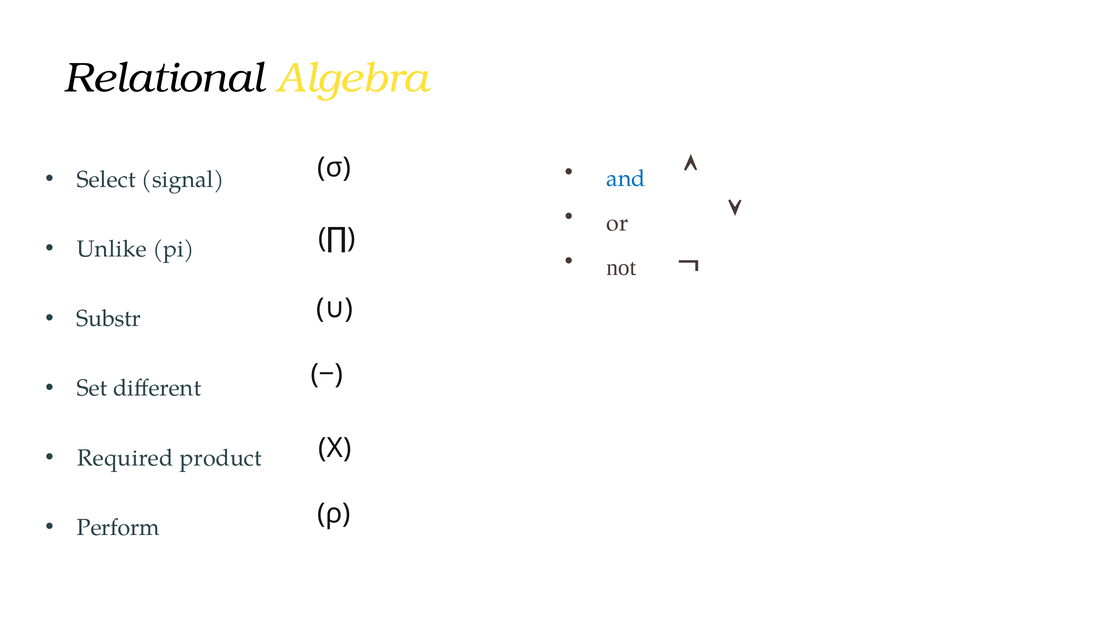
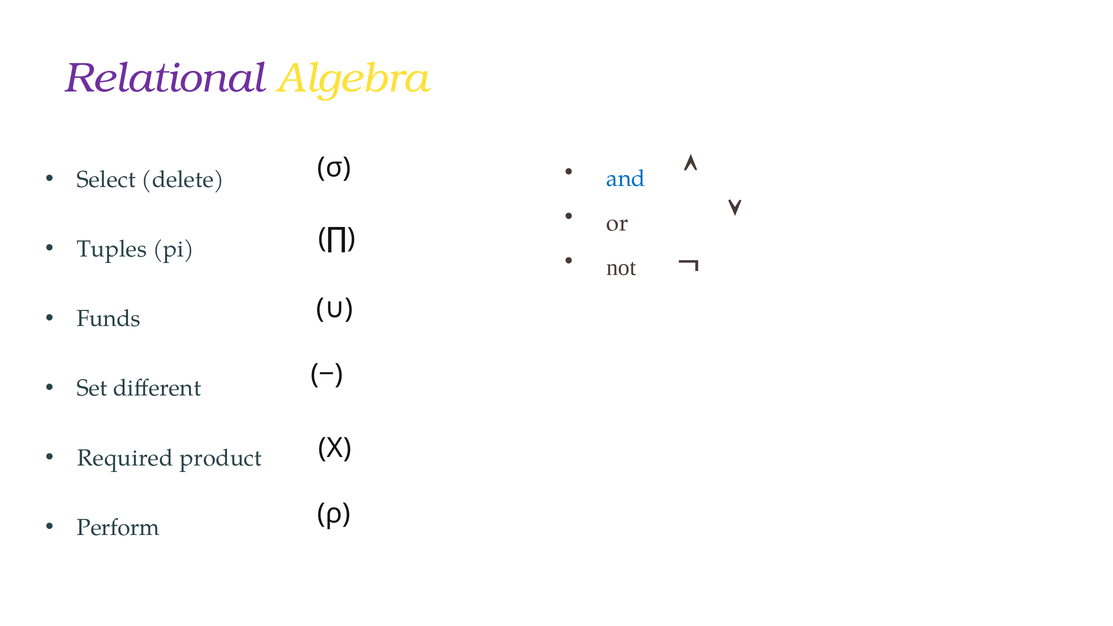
Relational colour: black -> purple
signal: signal -> delete
Unlike: Unlike -> Tuples
Substr: Substr -> Funds
